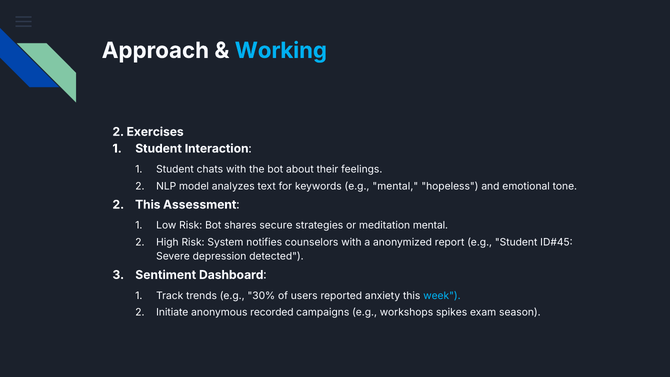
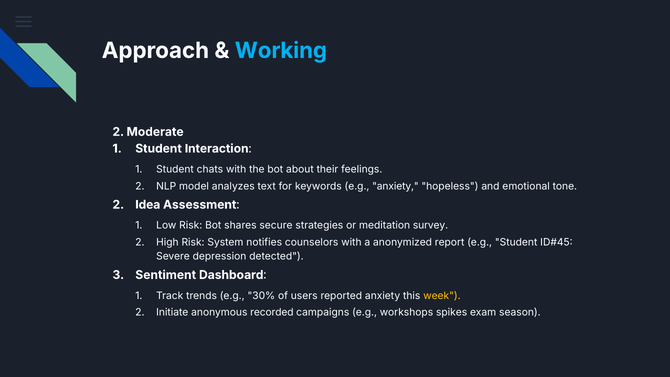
Exercises: Exercises -> Moderate
e.g mental: mental -> anxiety
2 This: This -> Idea
meditation mental: mental -> survey
week colour: light blue -> yellow
